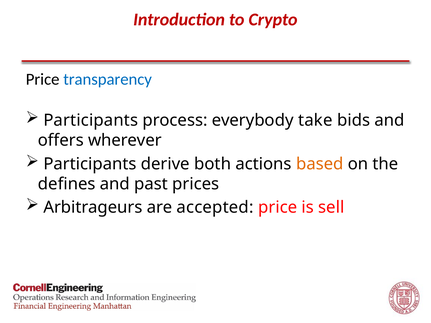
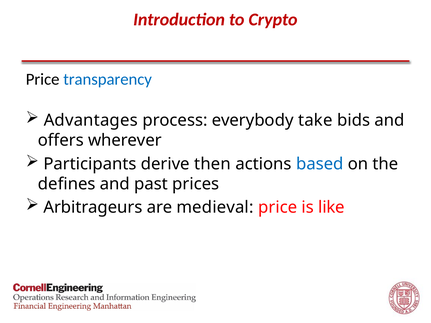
Participants at (91, 120): Participants -> Advantages
both: both -> then
based colour: orange -> blue
accepted: accepted -> medieval
sell: sell -> like
